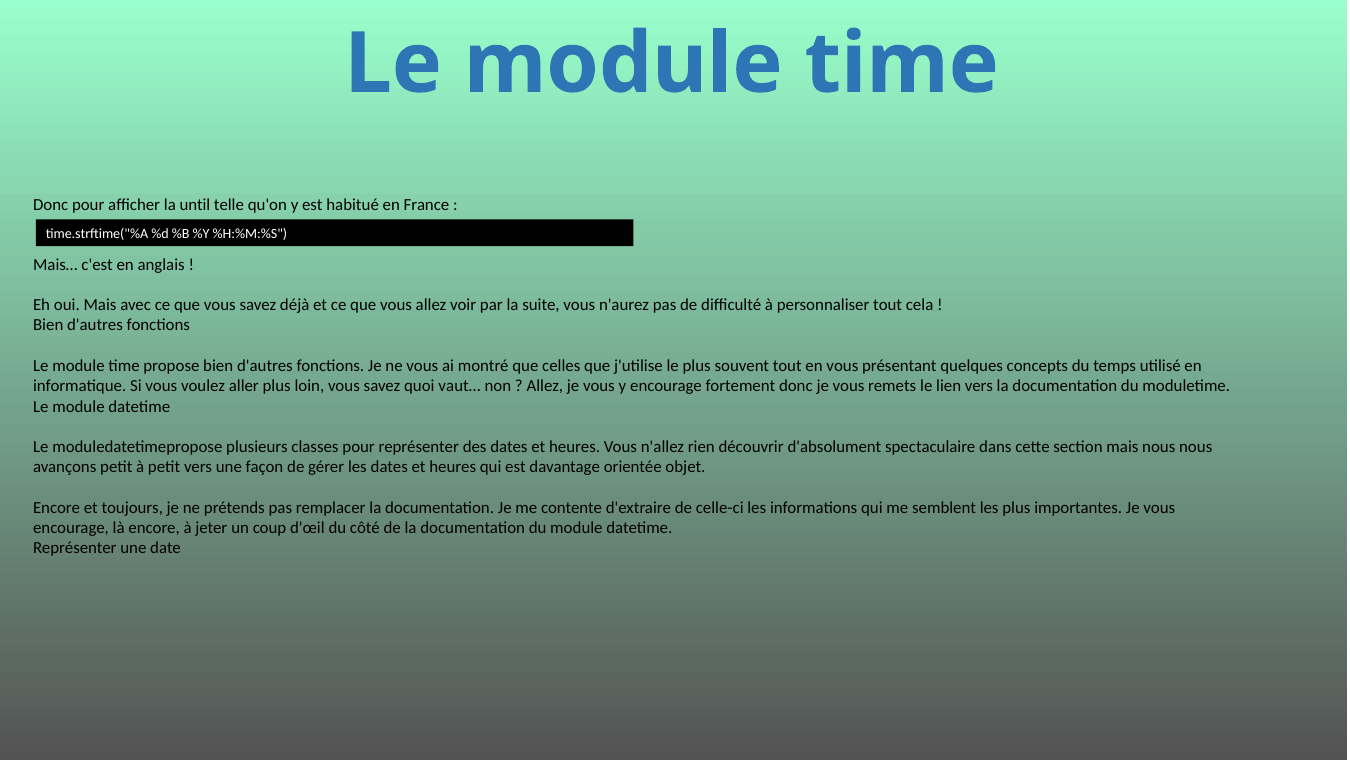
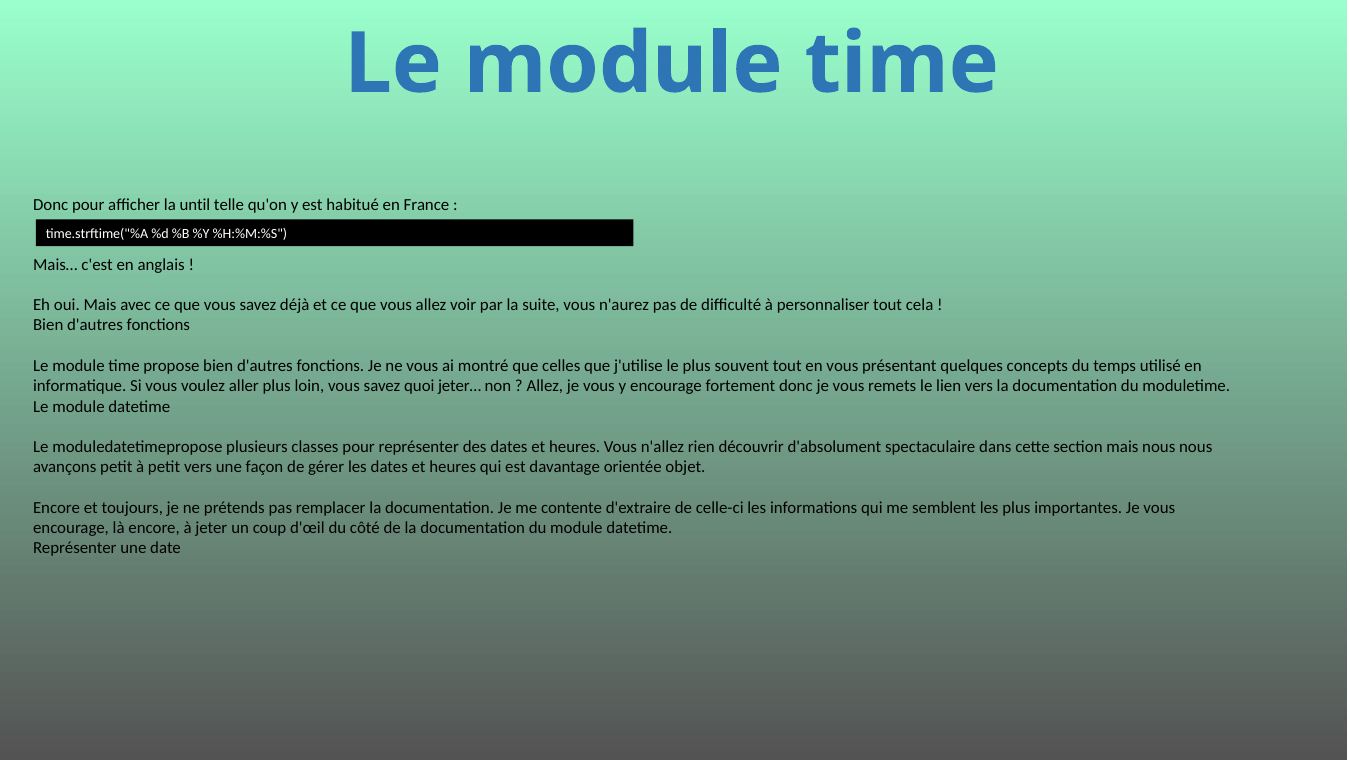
vaut…: vaut… -> jeter…
